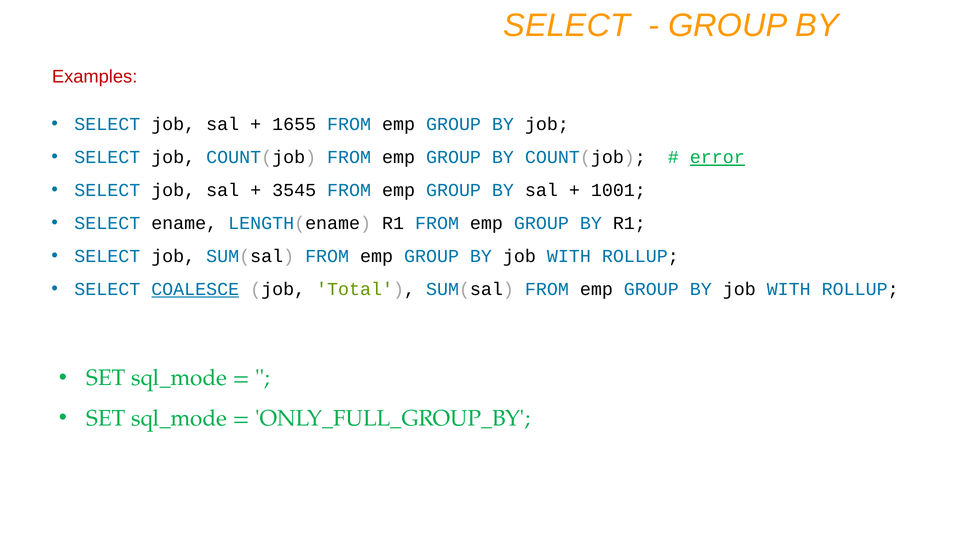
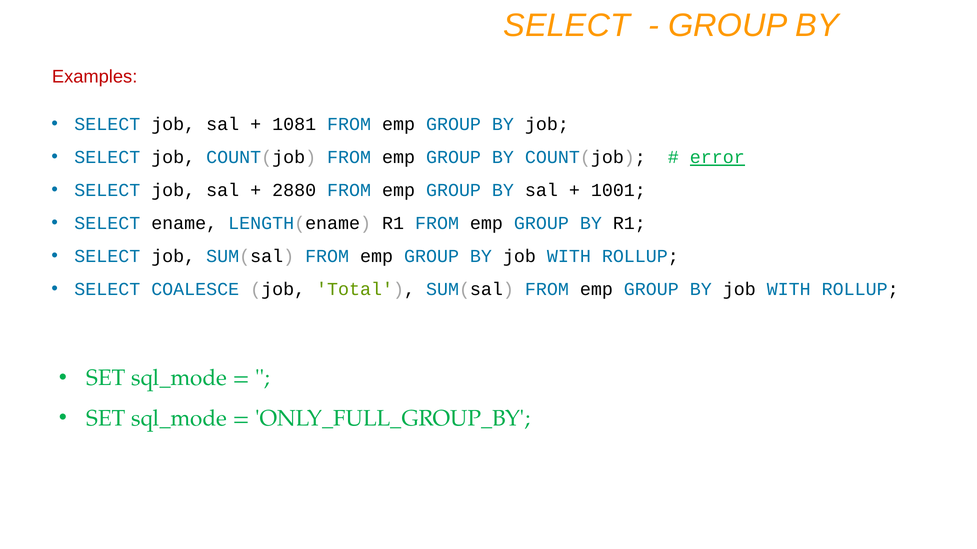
1655: 1655 -> 1081
3545: 3545 -> 2880
COALESCE underline: present -> none
